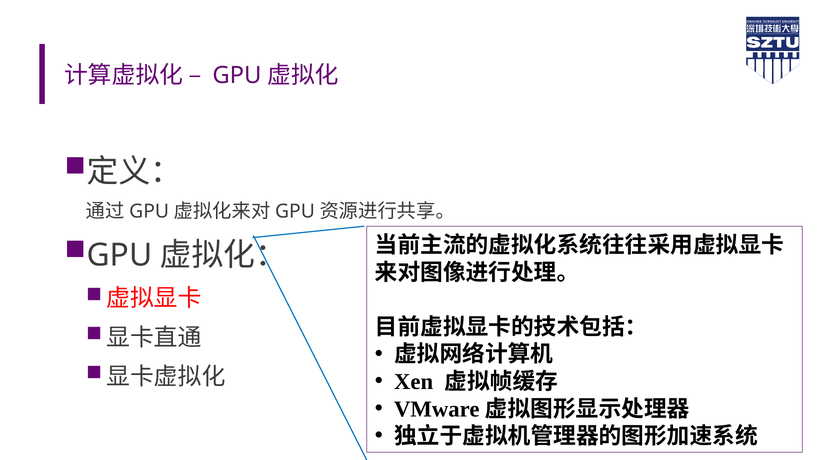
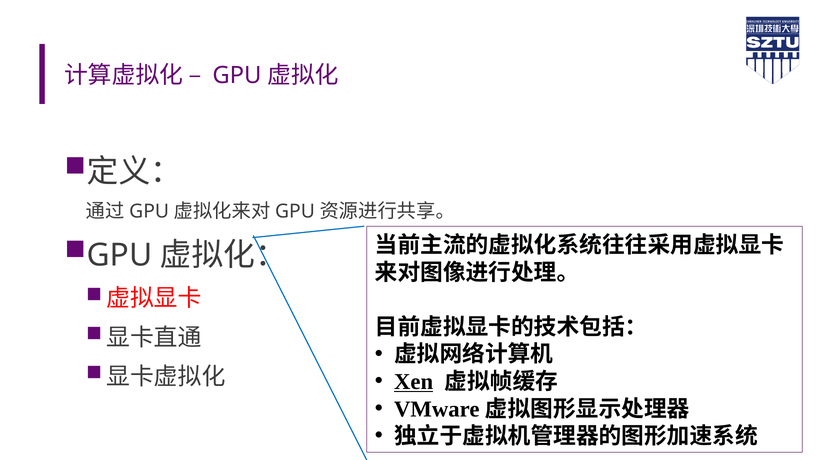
Xen underline: none -> present
